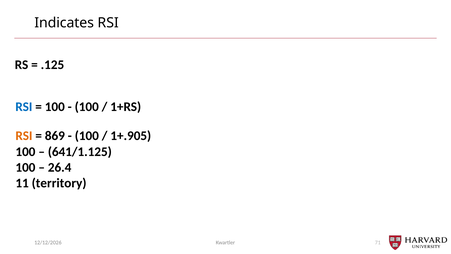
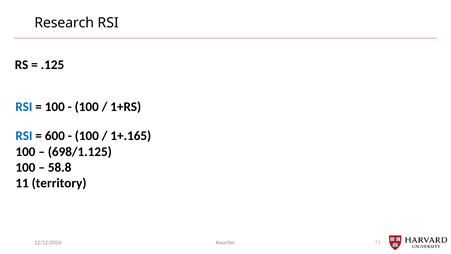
Indicates: Indicates -> Research
RSI at (24, 136) colour: orange -> blue
869: 869 -> 600
1+.905: 1+.905 -> 1+.165
641/1.125: 641/1.125 -> 698/1.125
26.4: 26.4 -> 58.8
